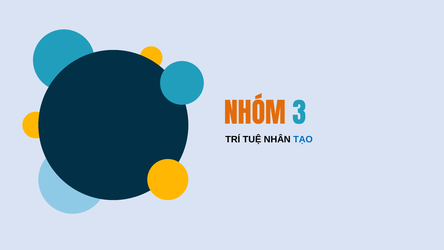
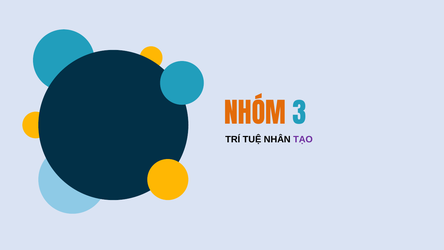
TẠO colour: blue -> purple
